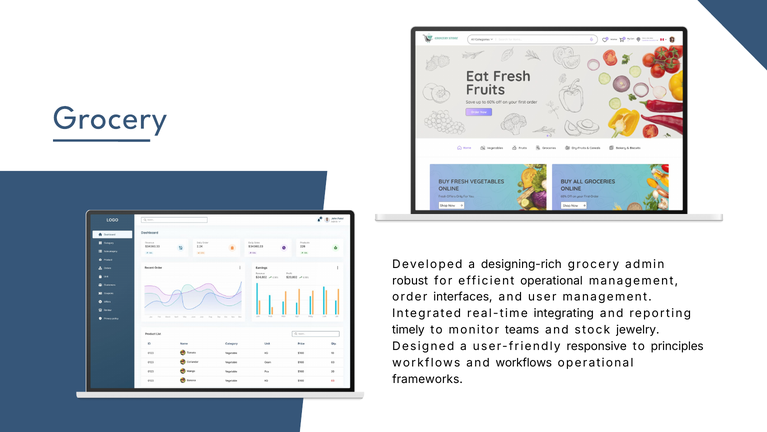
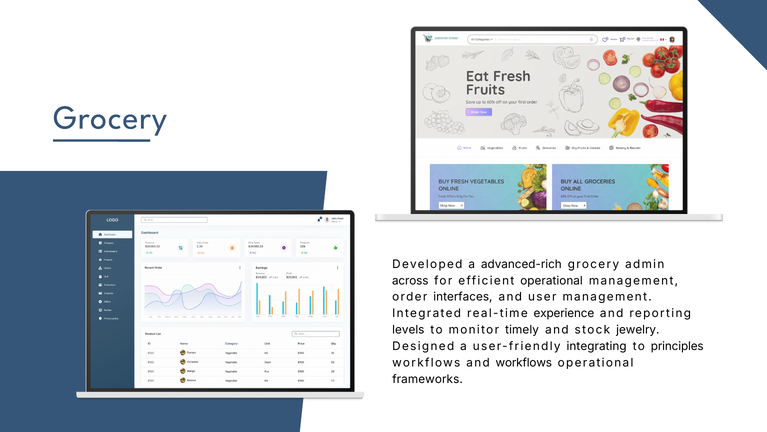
designing-rich: designing-rich -> advanced-rich
robust: robust -> across
integrating: integrating -> experience
timely: timely -> levels
teams: teams -> timely
responsive: responsive -> integrating
